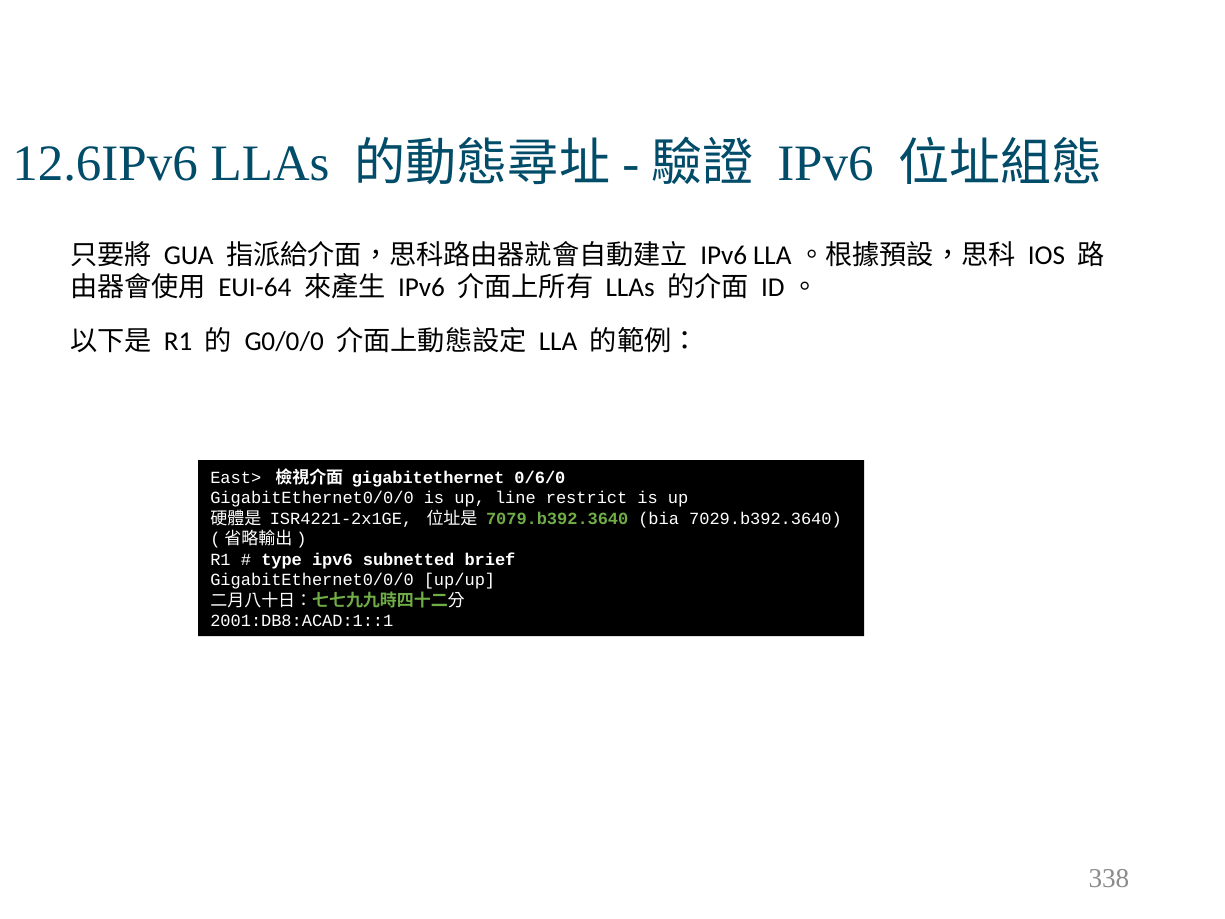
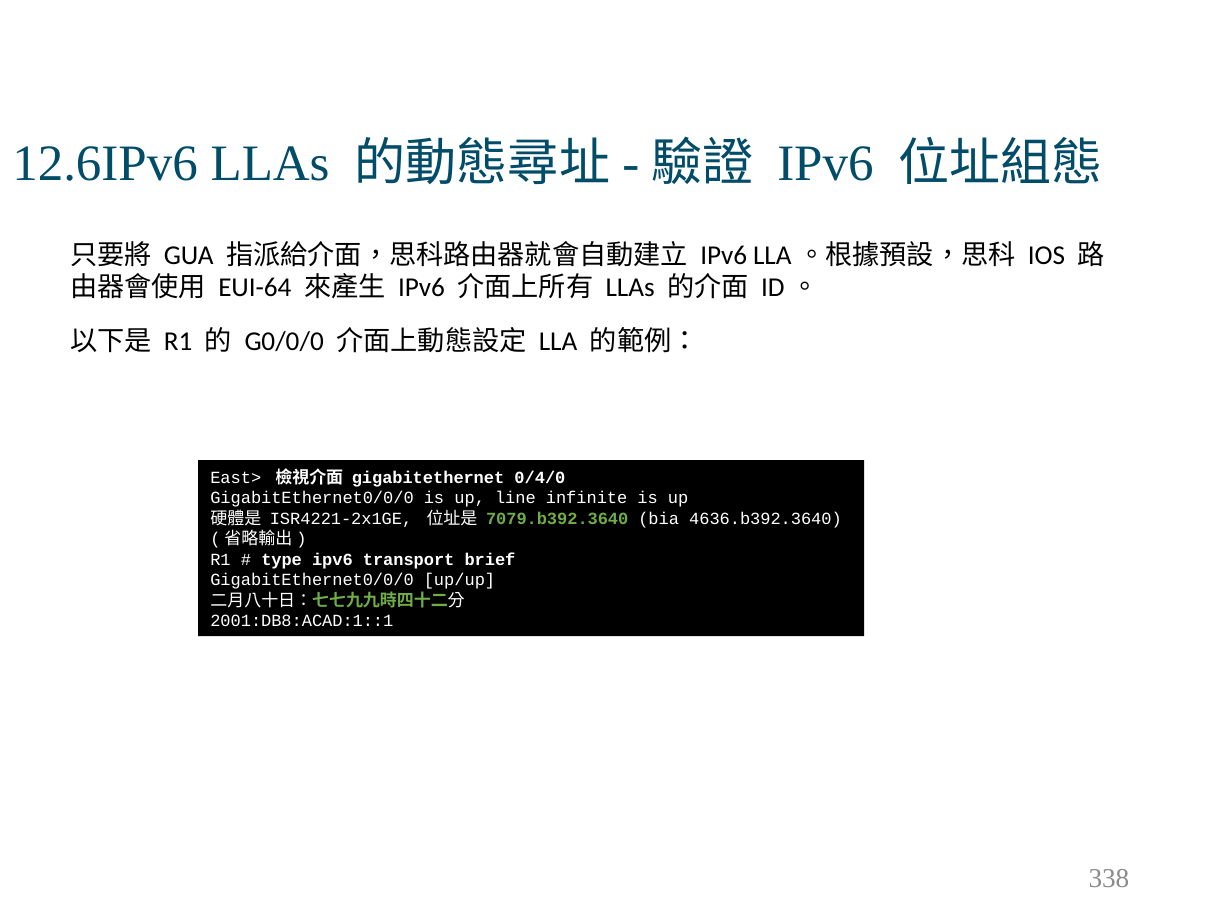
0/6/0: 0/6/0 -> 0/4/0
restrict: restrict -> infinite
7029.b392.3640: 7029.b392.3640 -> 4636.b392.3640
subnetted: subnetted -> transport
